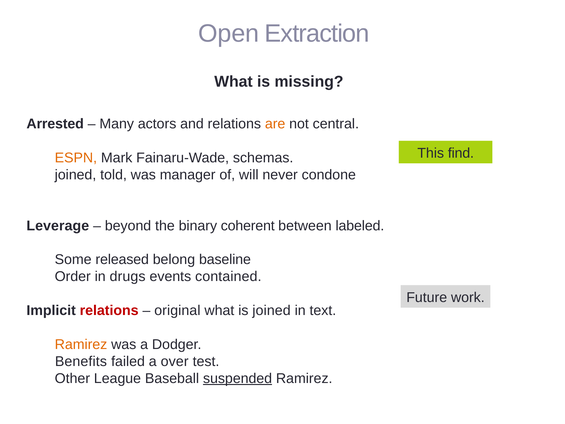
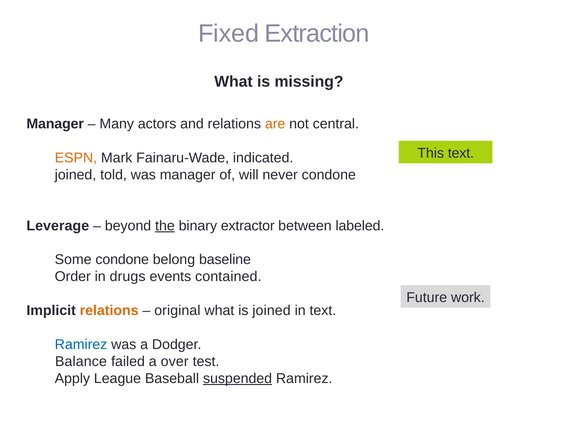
Open: Open -> Fixed
Arrested at (55, 124): Arrested -> Manager
This find: find -> text
schemas: schemas -> indicated
the underline: none -> present
coherent: coherent -> extractor
Some released: released -> condone
relations at (109, 310) colour: red -> orange
Ramirez at (81, 344) colour: orange -> blue
Benefits: Benefits -> Balance
Other: Other -> Apply
